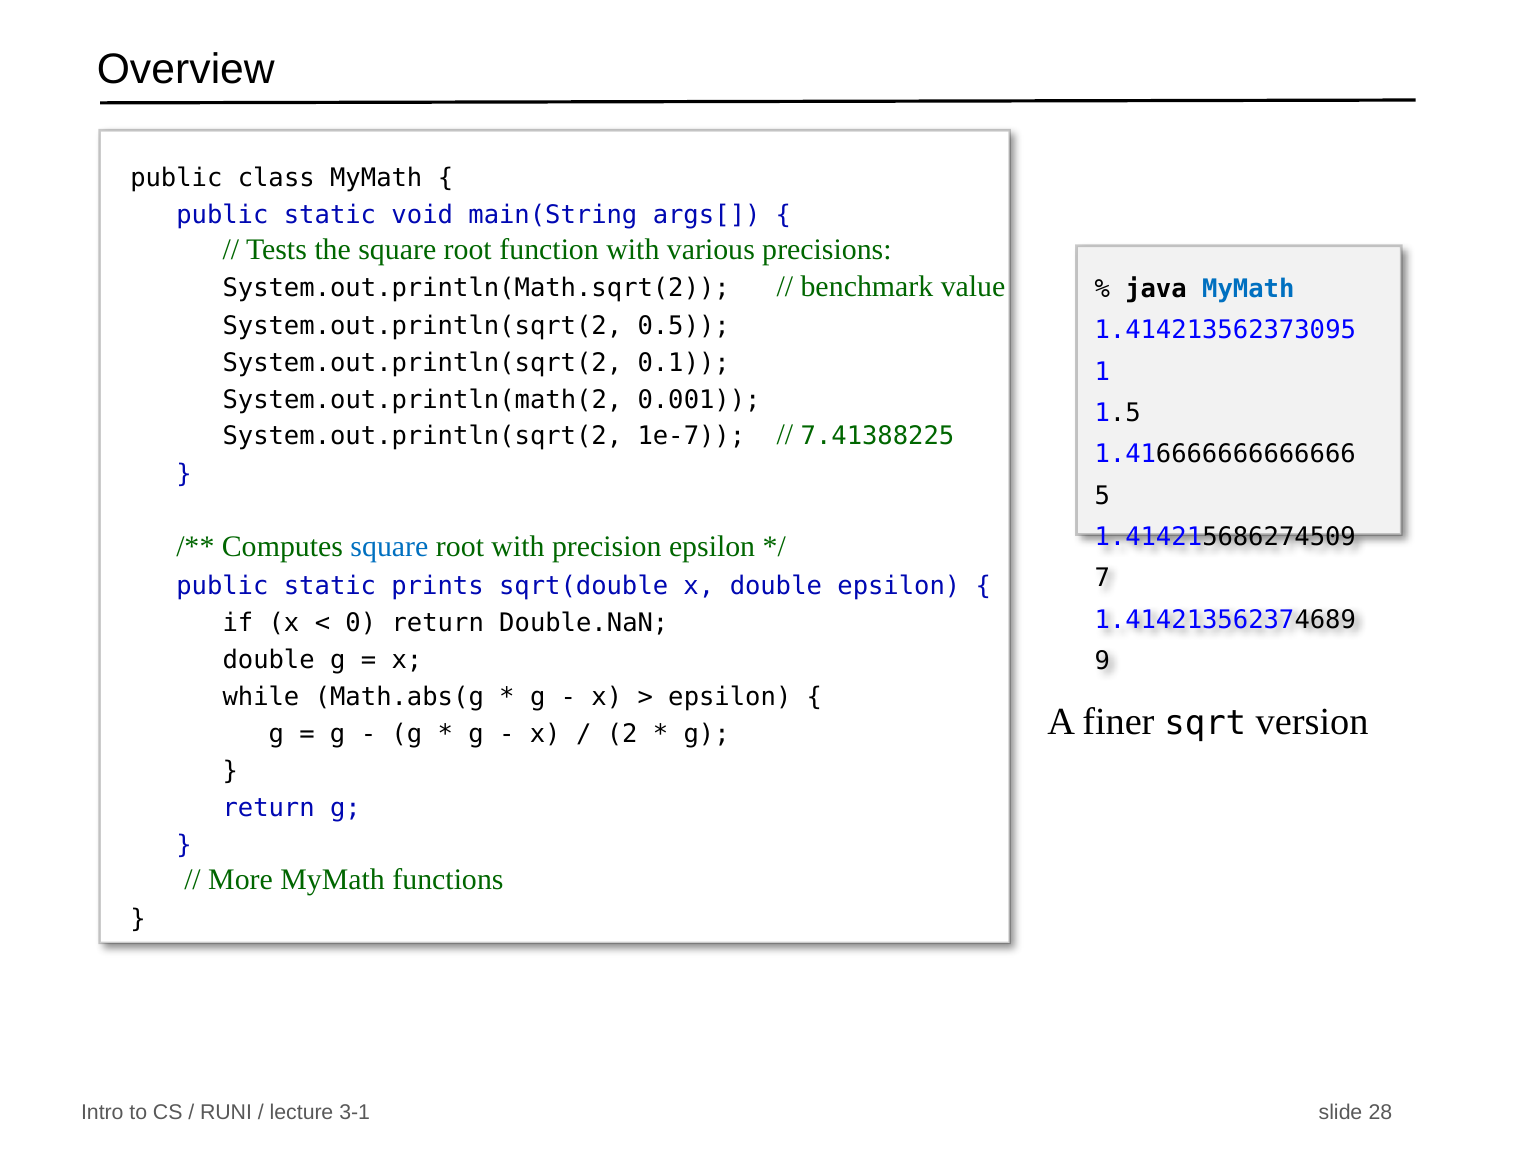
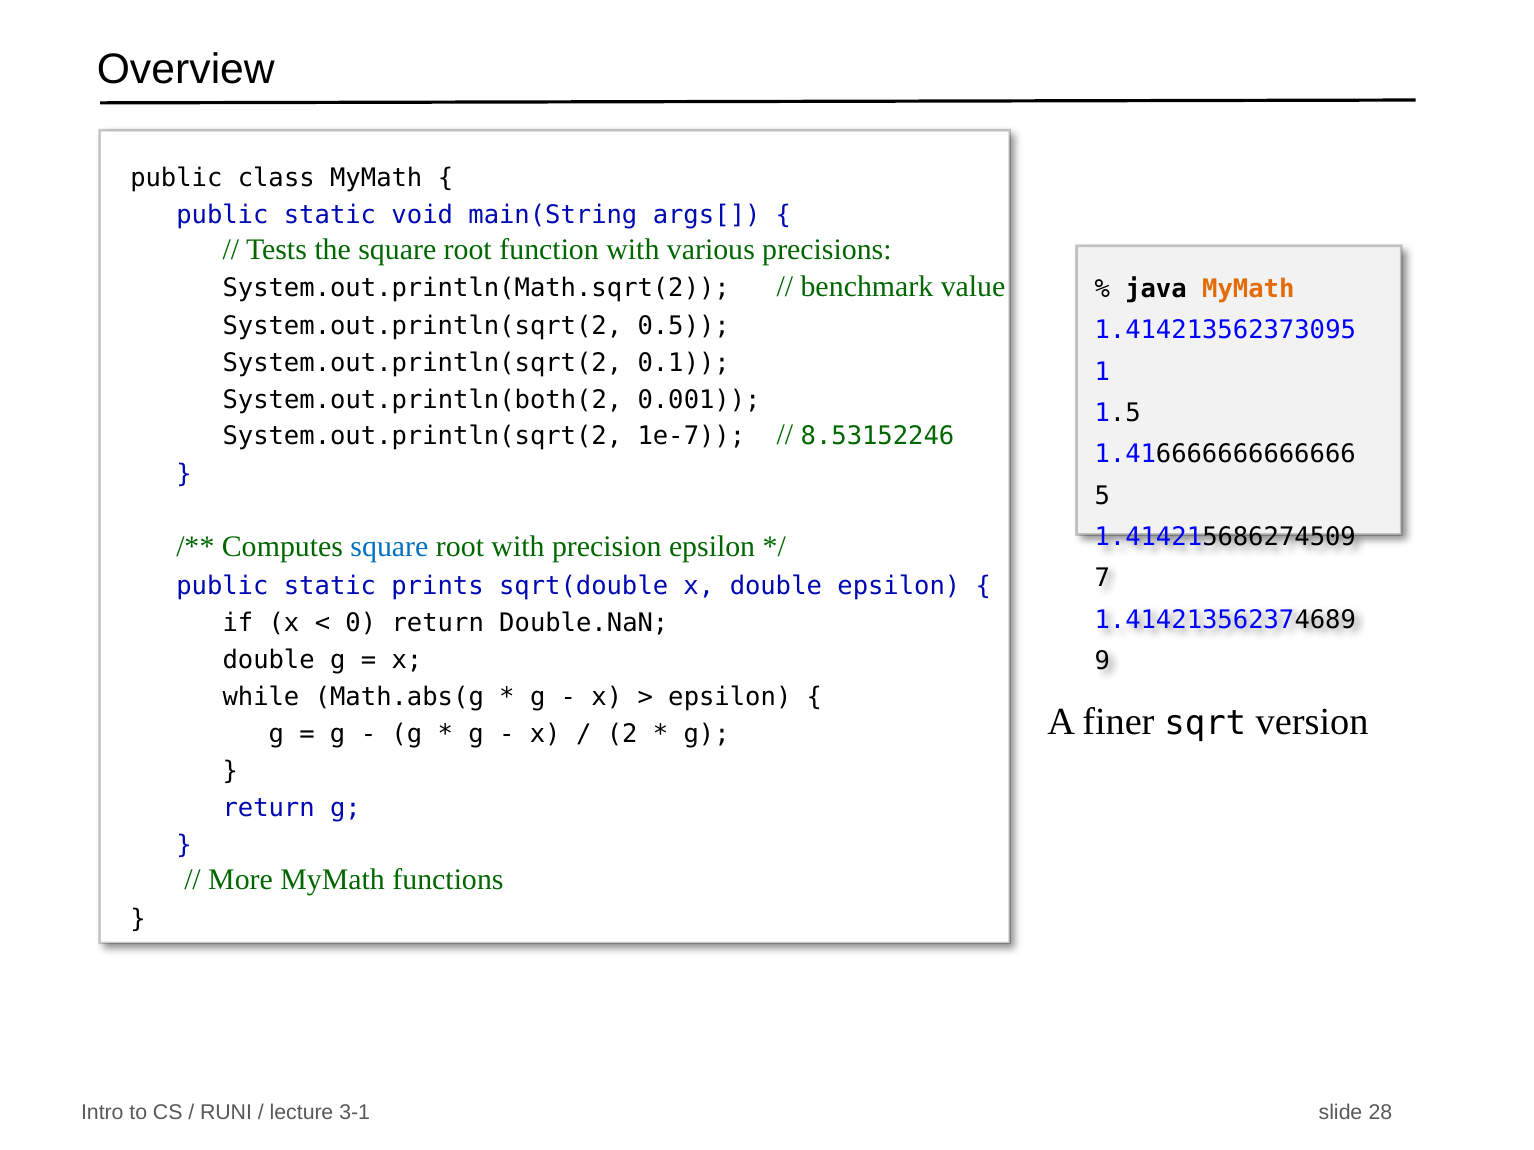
MyMath at (1248, 289) colour: blue -> orange
System.out.println(math(2: System.out.println(math(2 -> System.out.println(both(2
7.41388225: 7.41388225 -> 8.53152246
